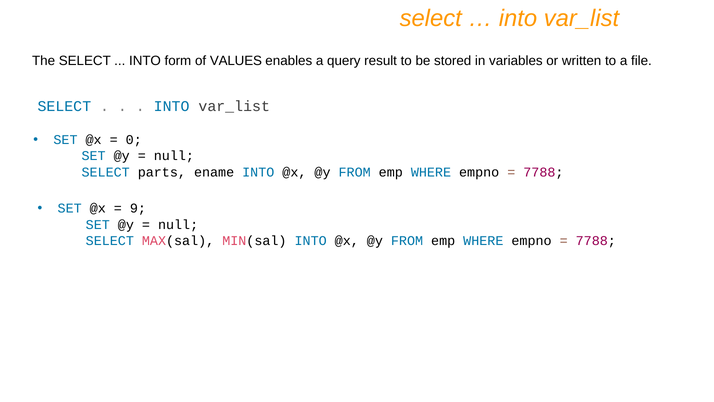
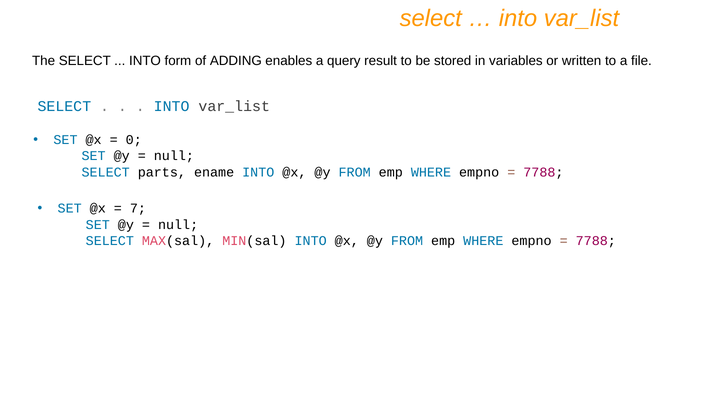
VALUES: VALUES -> ADDING
9: 9 -> 7
